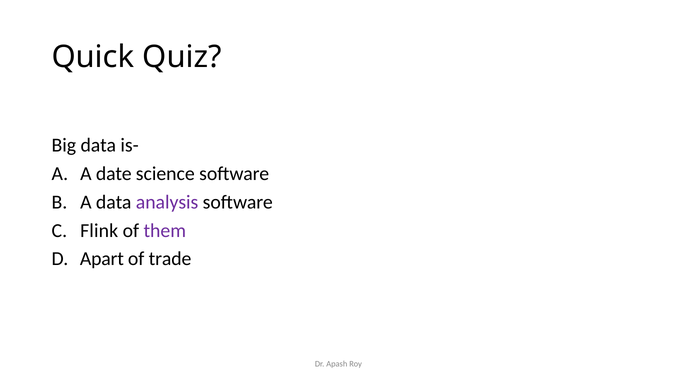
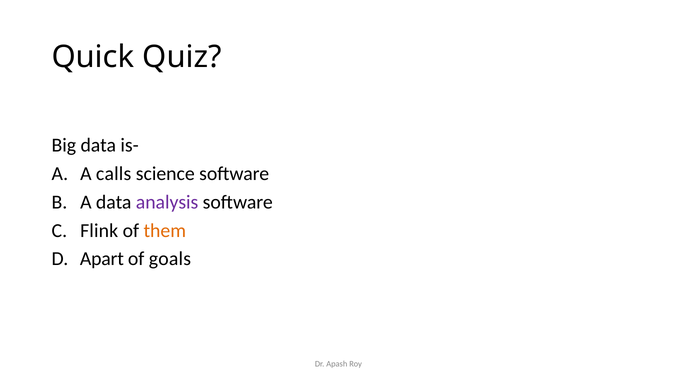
date: date -> calls
them colour: purple -> orange
trade: trade -> goals
